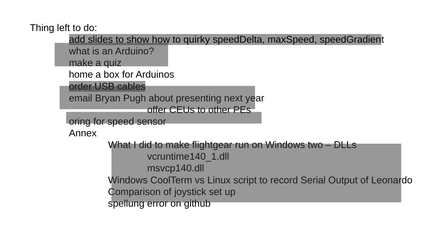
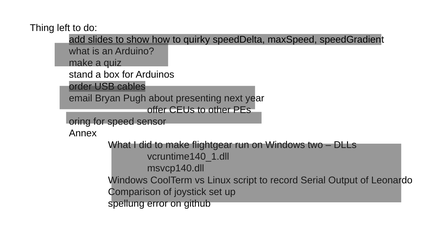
home: home -> stand
